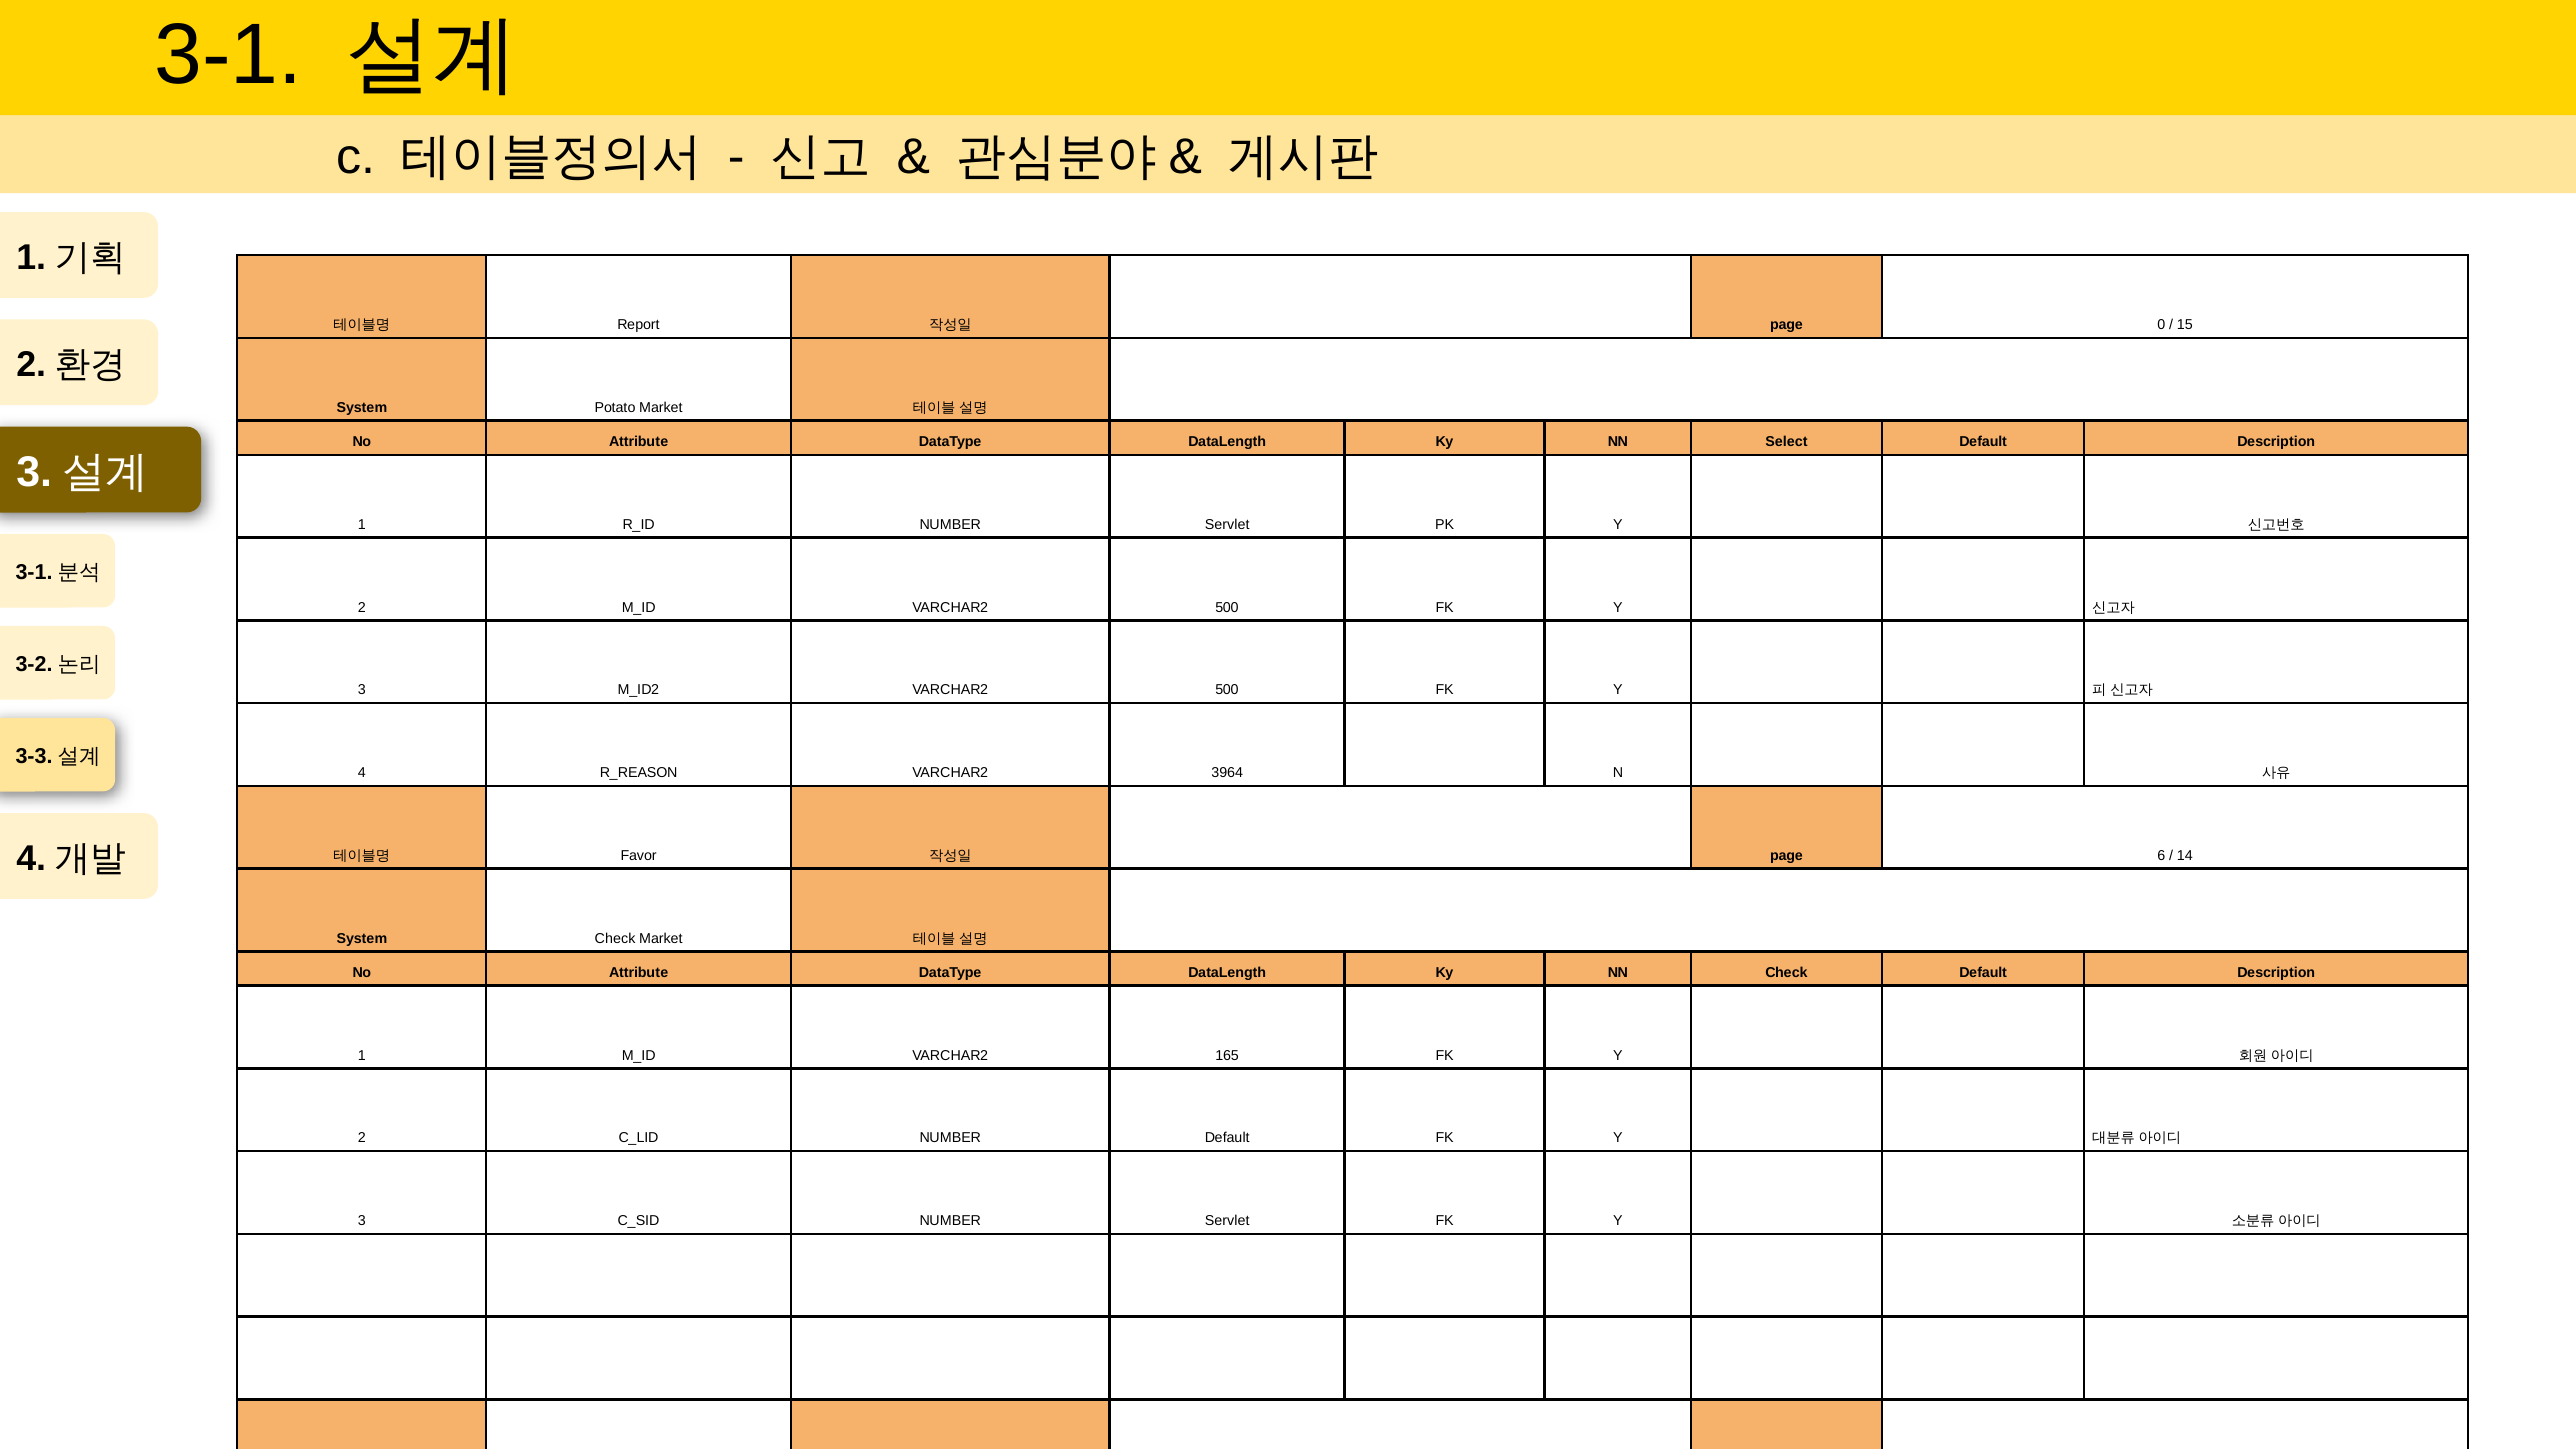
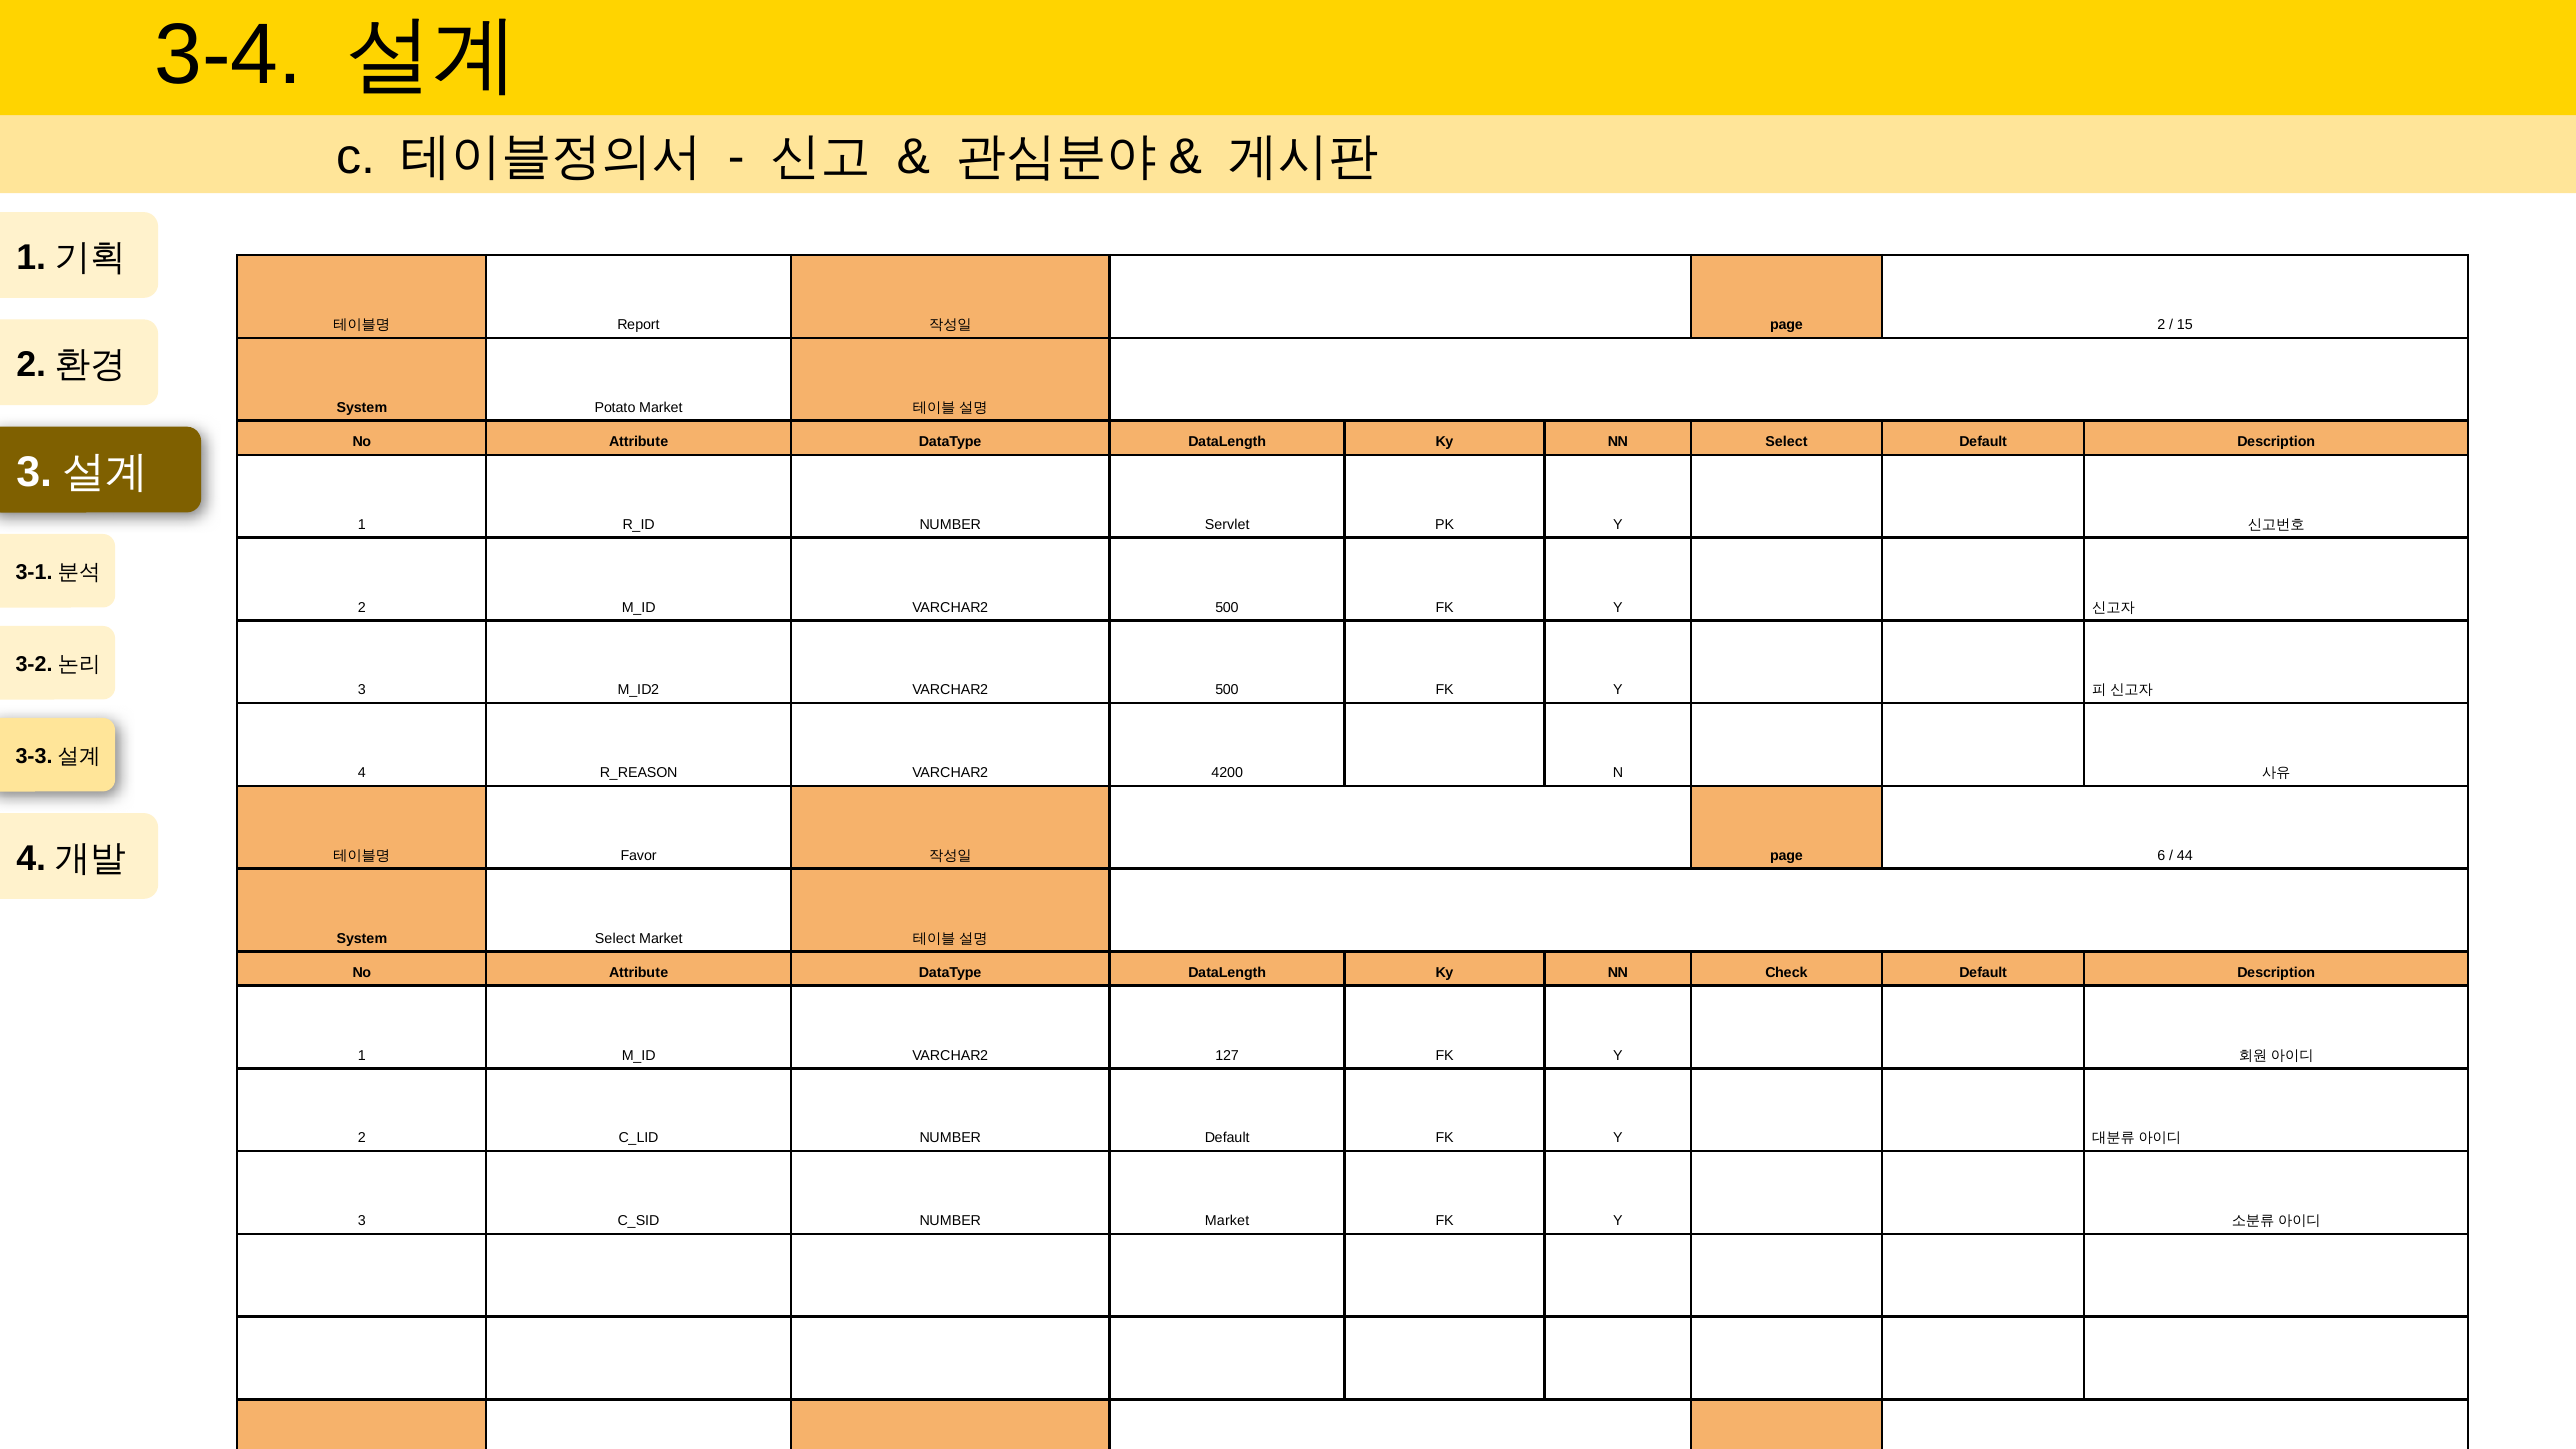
3-1: 3-1 -> 3-4
page 0: 0 -> 2
3964: 3964 -> 4200
14: 14 -> 44
System Check: Check -> Select
165: 165 -> 127
Servlet at (1227, 1221): Servlet -> Market
